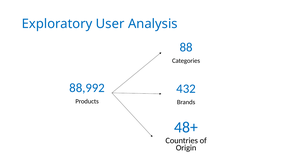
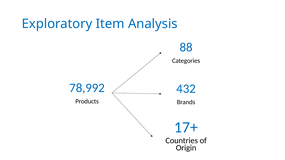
User: User -> Item
88,992: 88,992 -> 78,992
48+: 48+ -> 17+
